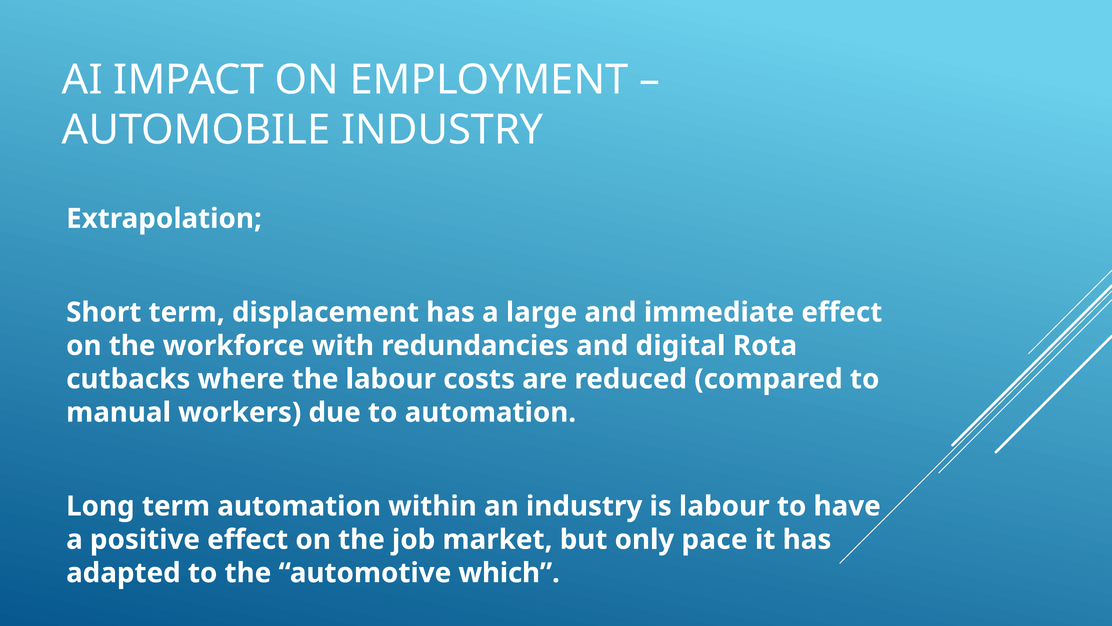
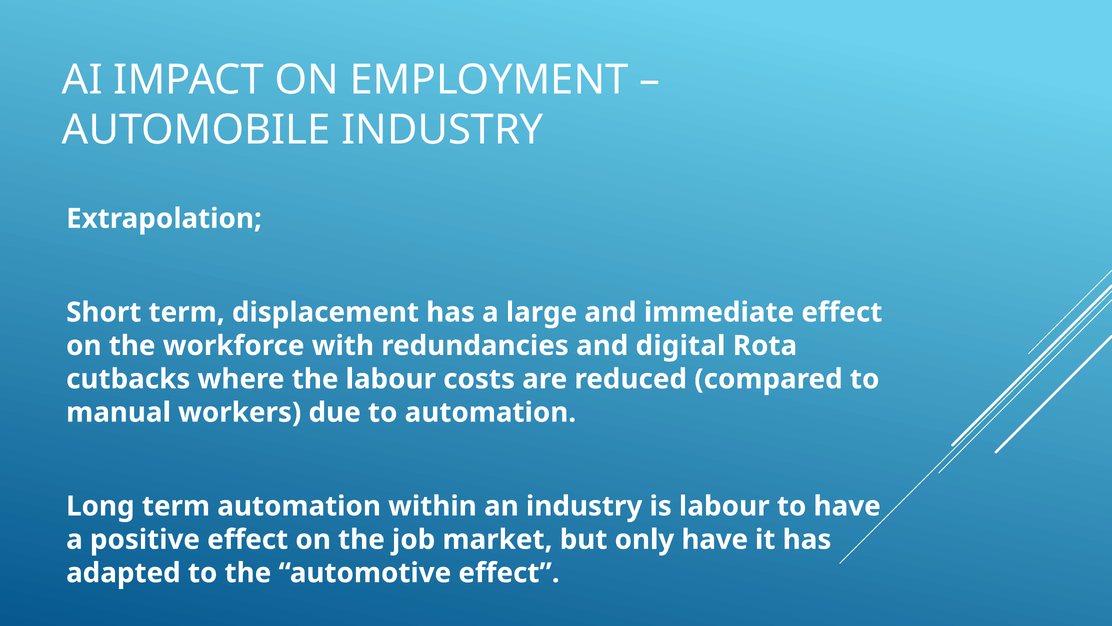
only pace: pace -> have
automotive which: which -> effect
